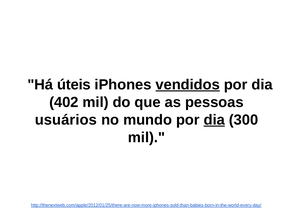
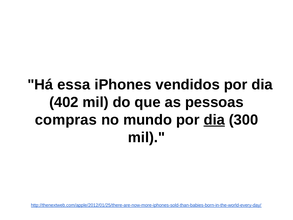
úteis: úteis -> essa
vendidos underline: present -> none
usuários: usuários -> compras
